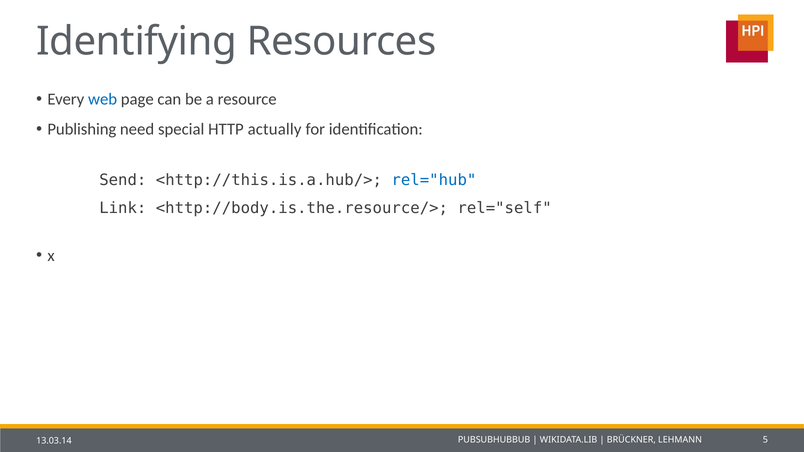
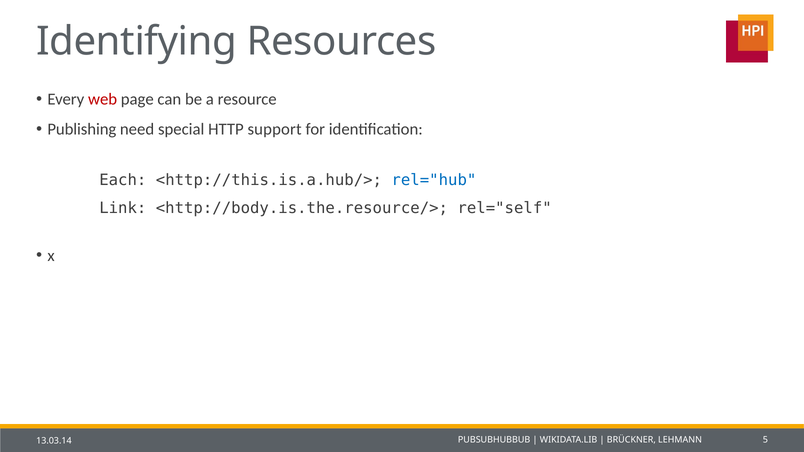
web colour: blue -> red
actually: actually -> support
Send: Send -> Each
